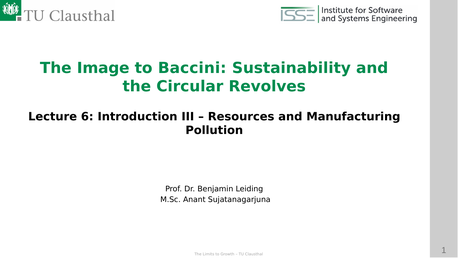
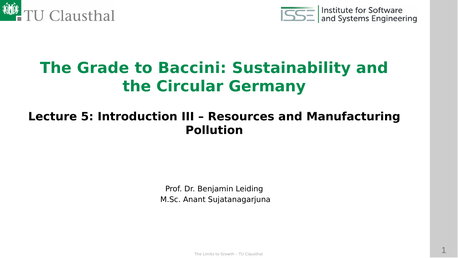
Image: Image -> Grade
Revolves: Revolves -> Germany
6: 6 -> 5
